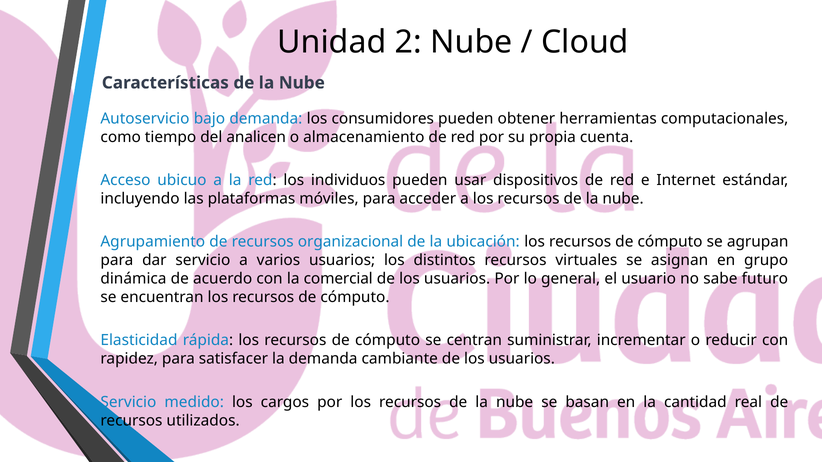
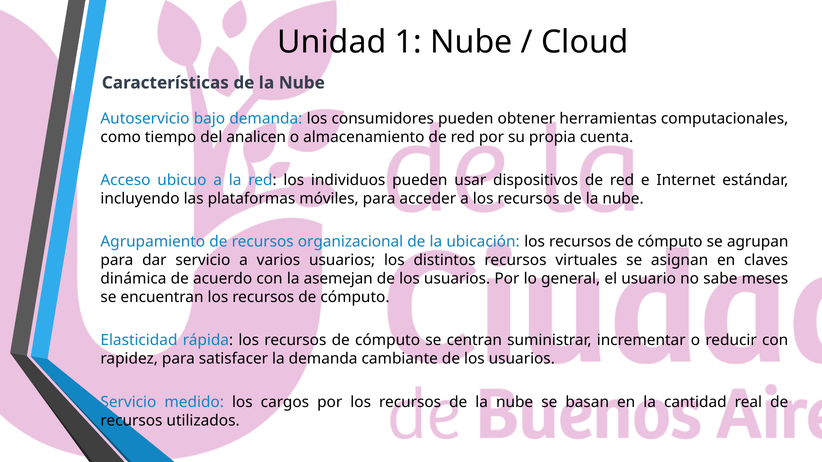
2: 2 -> 1
grupo: grupo -> claves
comercial: comercial -> asemejan
futuro: futuro -> meses
